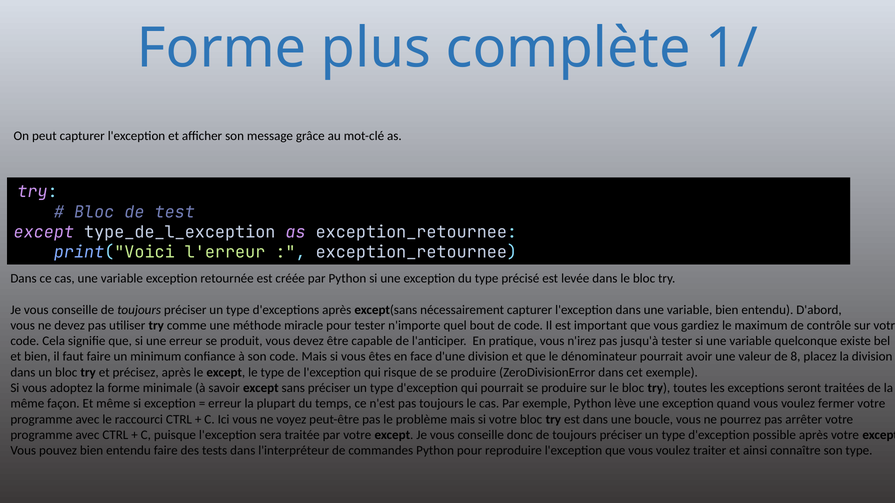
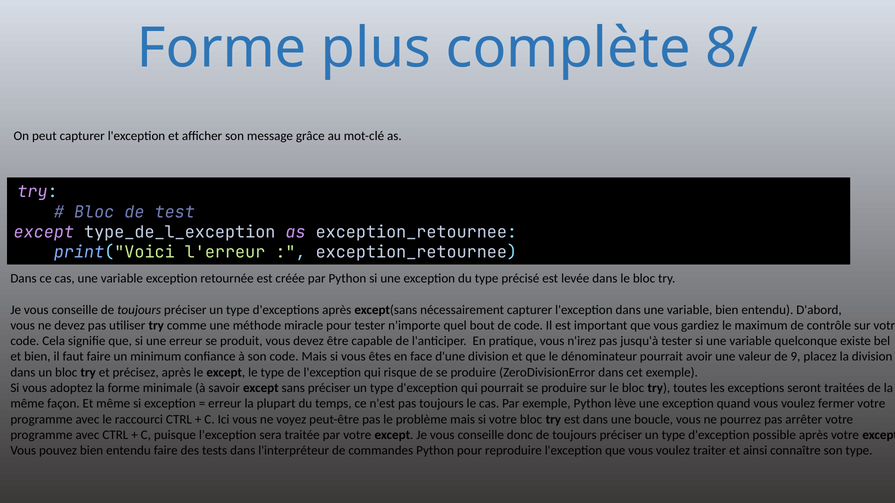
1/: 1/ -> 8/
8: 8 -> 9
